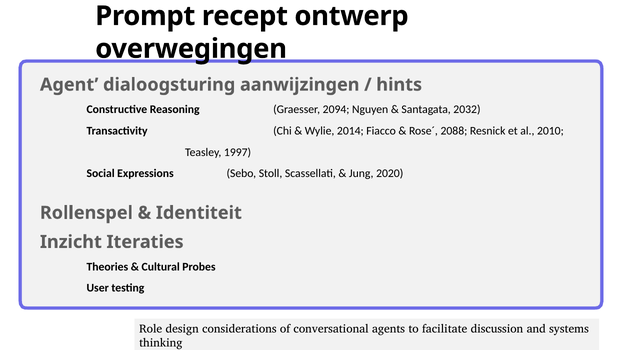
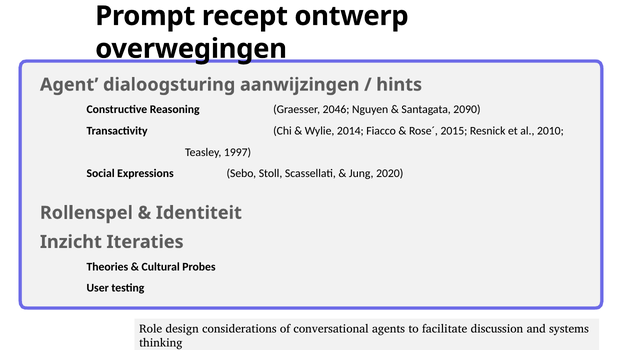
2094: 2094 -> 2046
2032: 2032 -> 2090
2088: 2088 -> 2015
